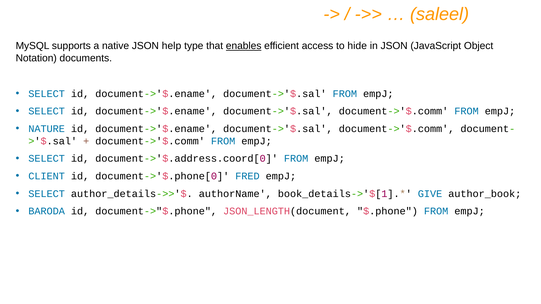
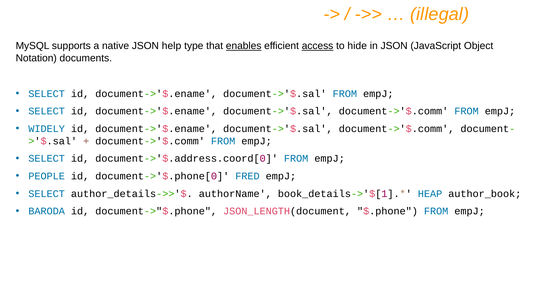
saleel: saleel -> illegal
access underline: none -> present
NATURE: NATURE -> WIDELY
CLIENT: CLIENT -> PEOPLE
GIVE: GIVE -> HEAP
